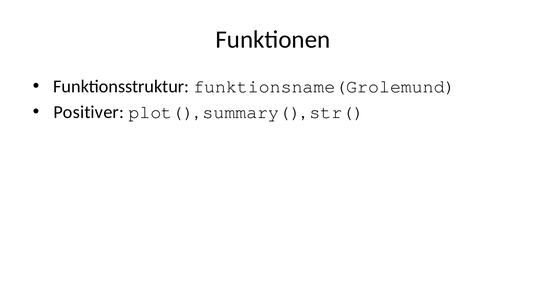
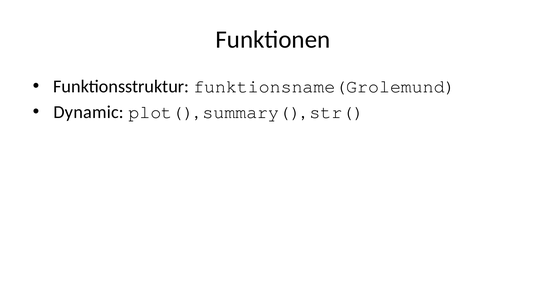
Positiver: Positiver -> Dynamic
